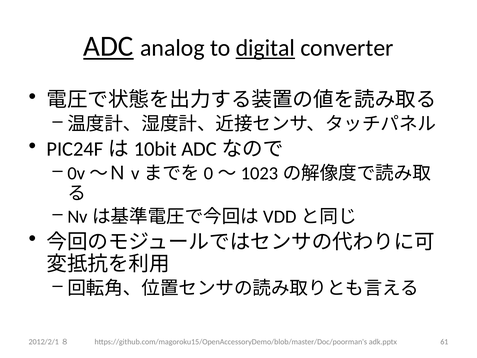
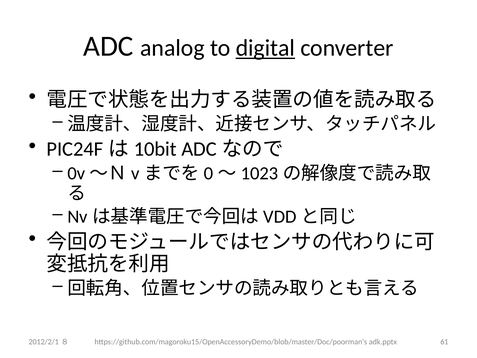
ADC underline: present -> none
